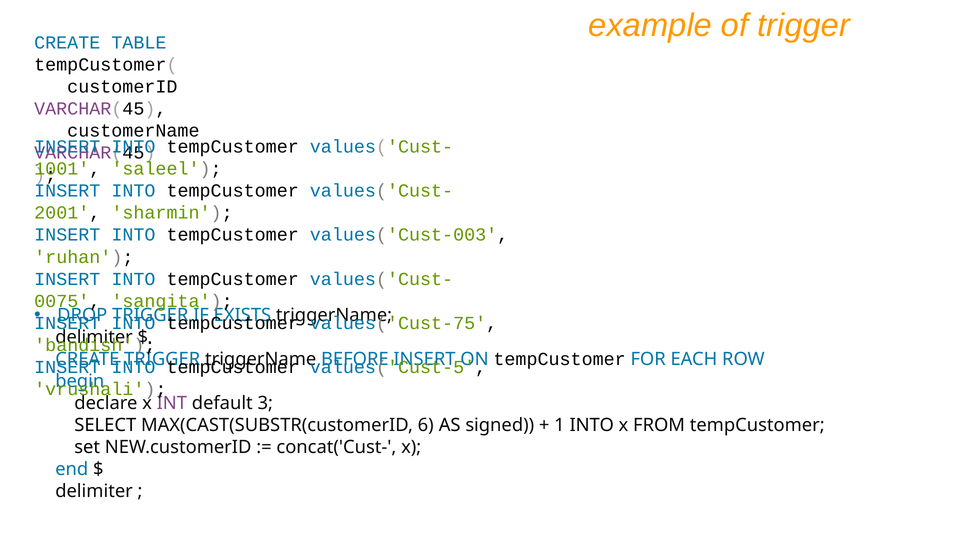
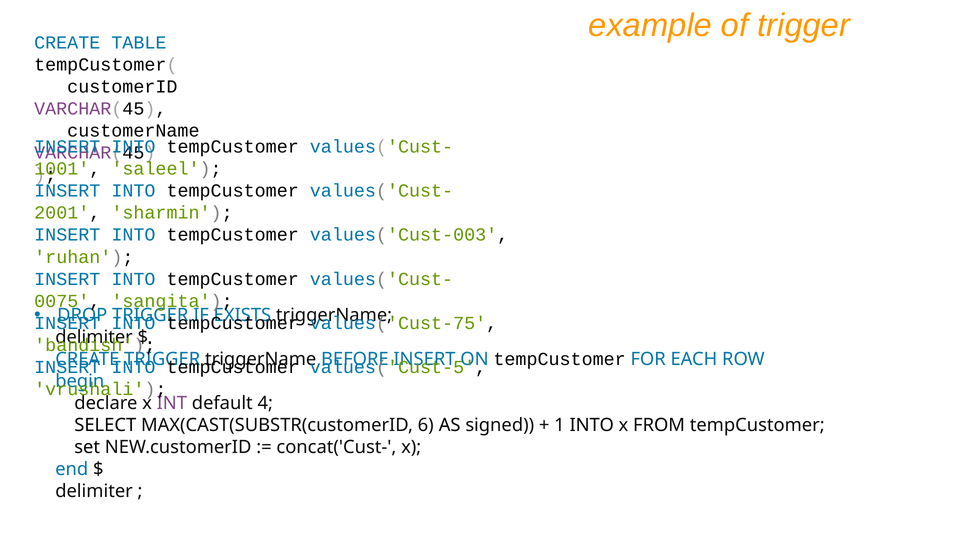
3: 3 -> 4
